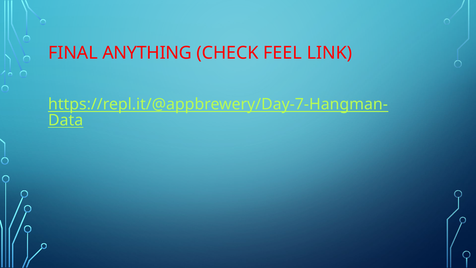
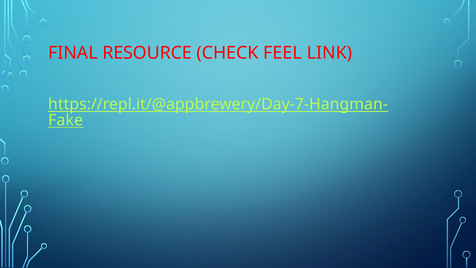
ANYTHING: ANYTHING -> RESOURCE
Data: Data -> Fake
